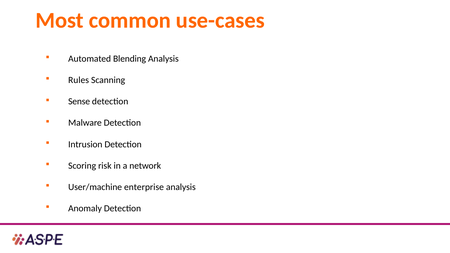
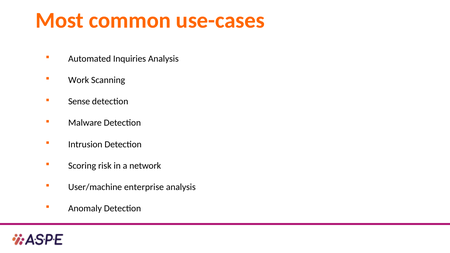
Blending: Blending -> Inquiries
Rules: Rules -> Work
